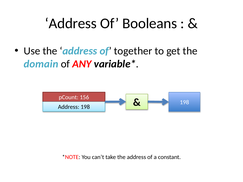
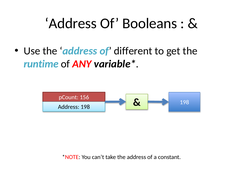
together: together -> different
domain: domain -> runtime
